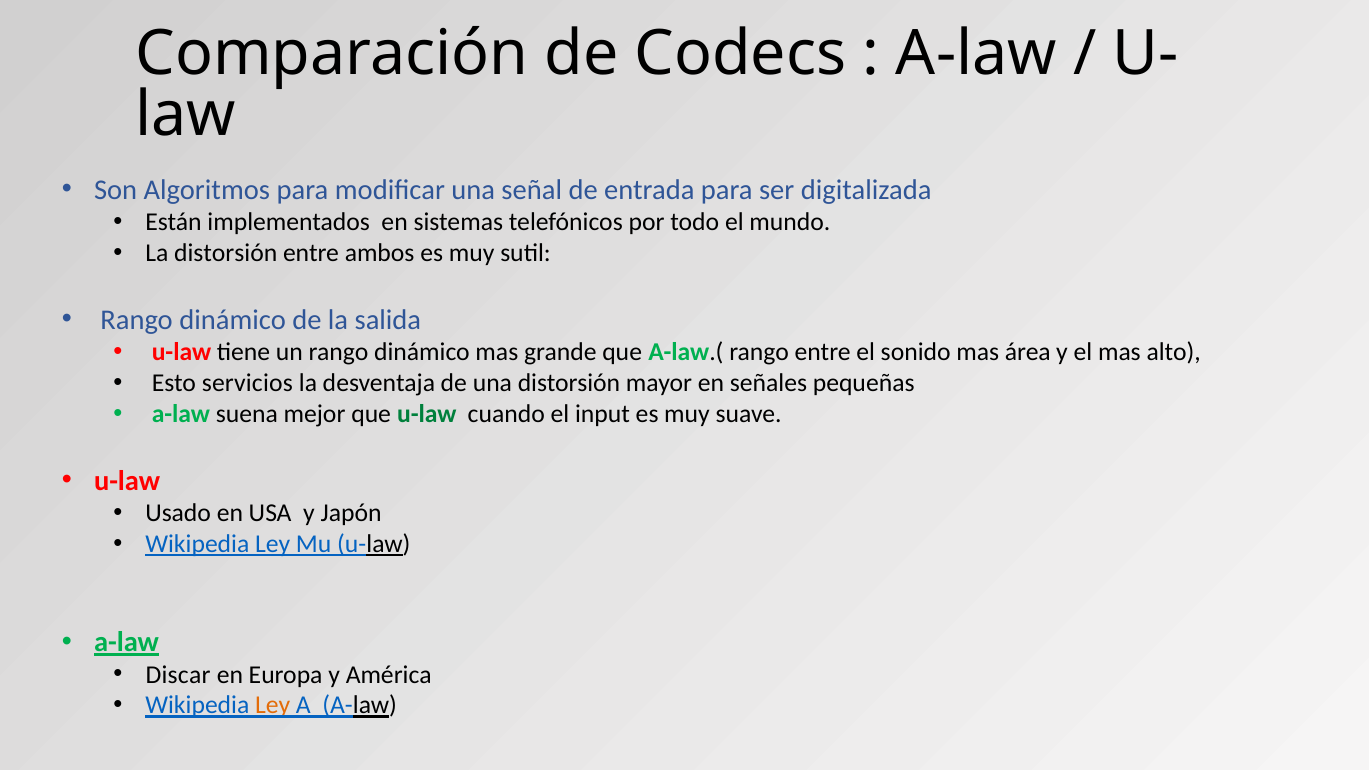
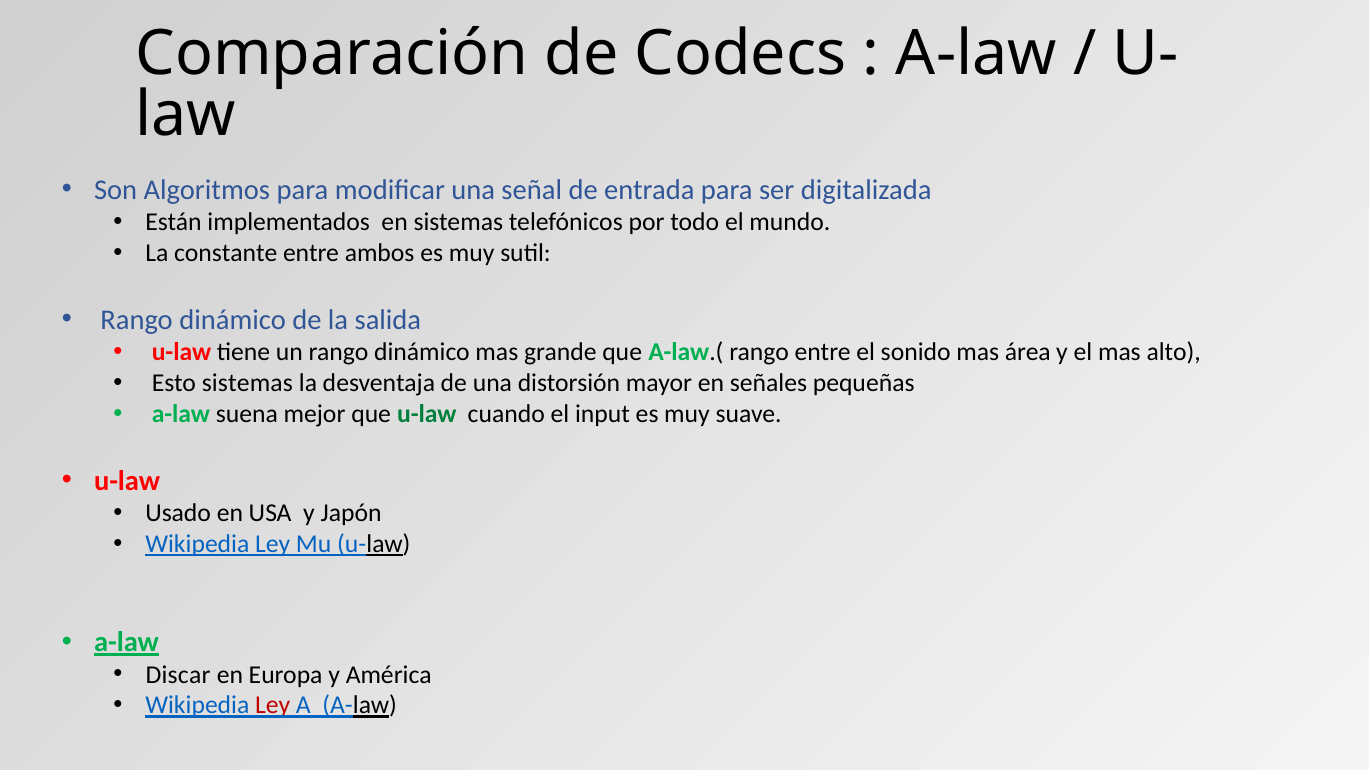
La distorsión: distorsión -> constante
Esto servicios: servicios -> sistemas
Ley at (273, 705) colour: orange -> red
